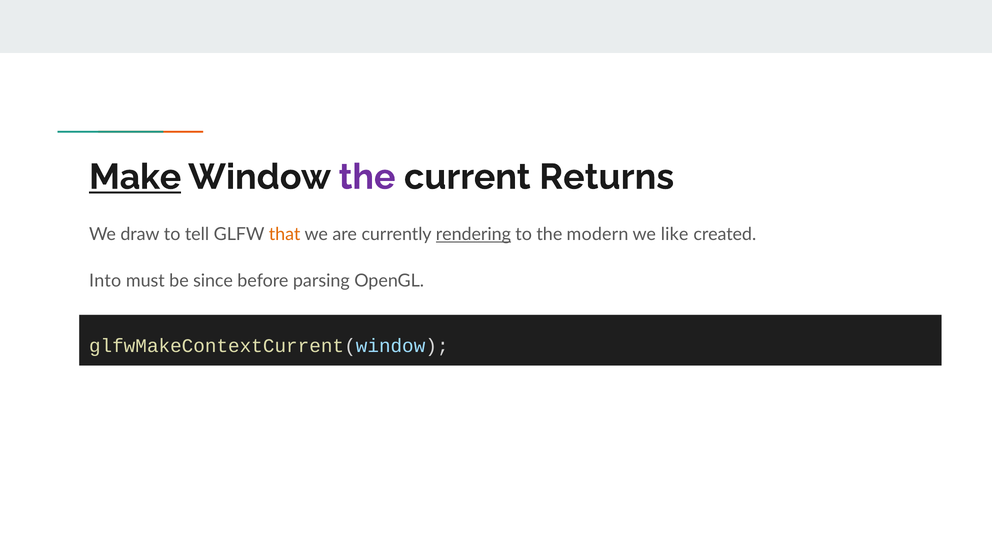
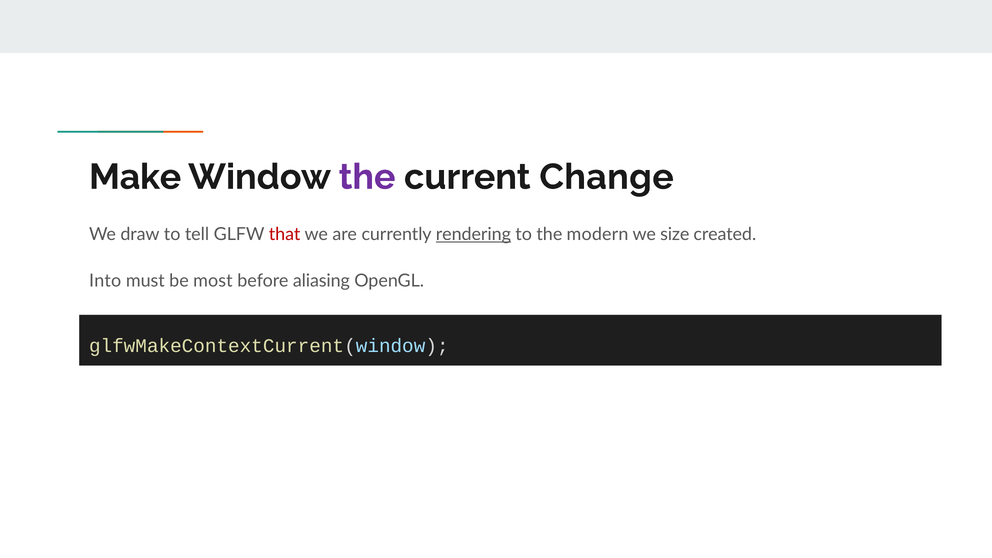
Make underline: present -> none
Returns: Returns -> Change
that colour: orange -> red
like: like -> size
since: since -> most
parsing: parsing -> aliasing
